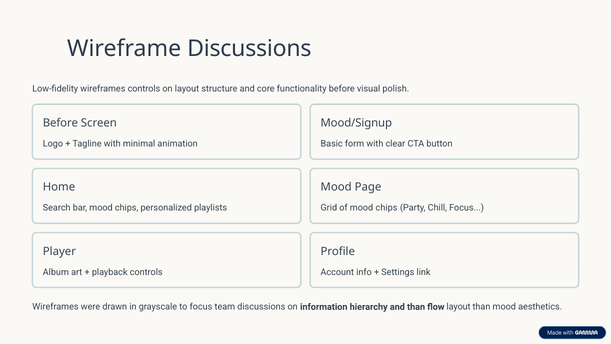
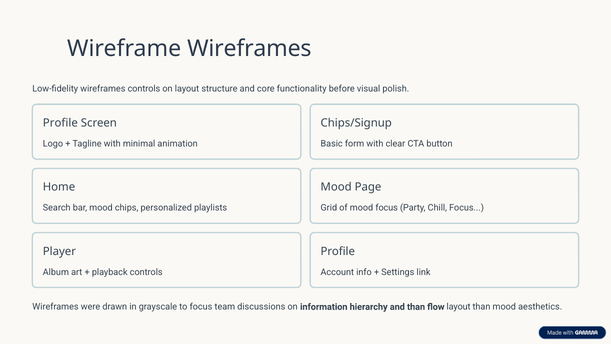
Wireframe Discussions: Discussions -> Wireframes
Before at (60, 123): Before -> Profile
Mood/Signup: Mood/Signup -> Chips/Signup
of mood chips: chips -> focus
